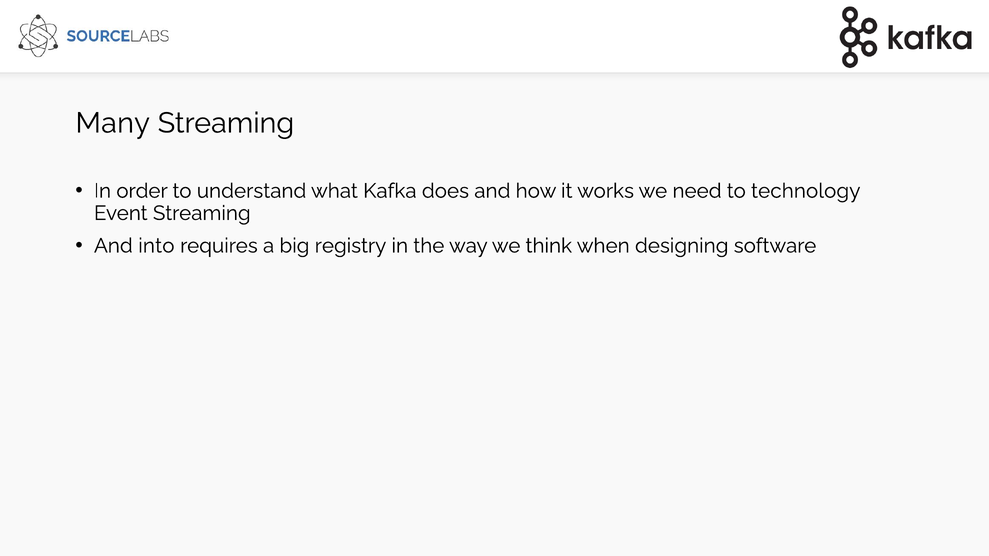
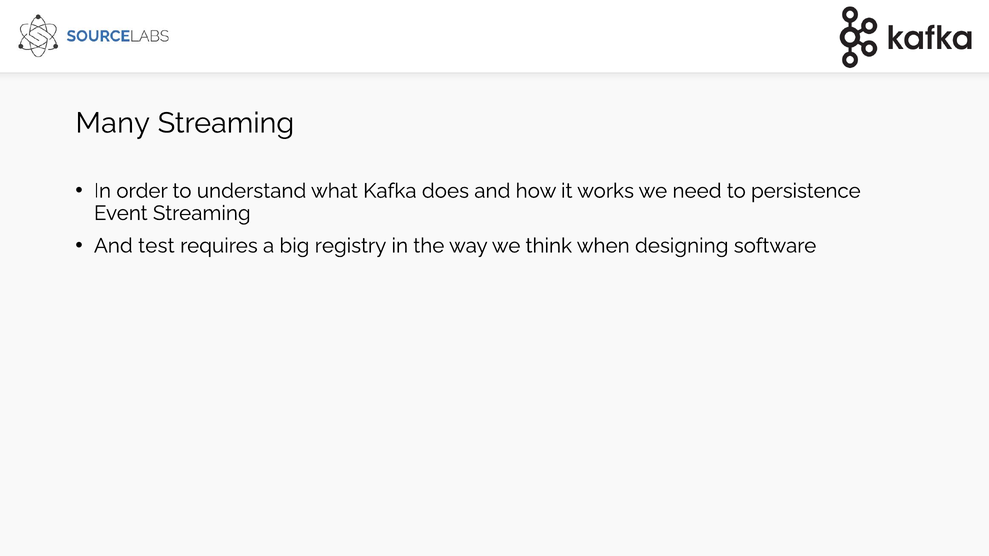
technology: technology -> persistence
into: into -> test
